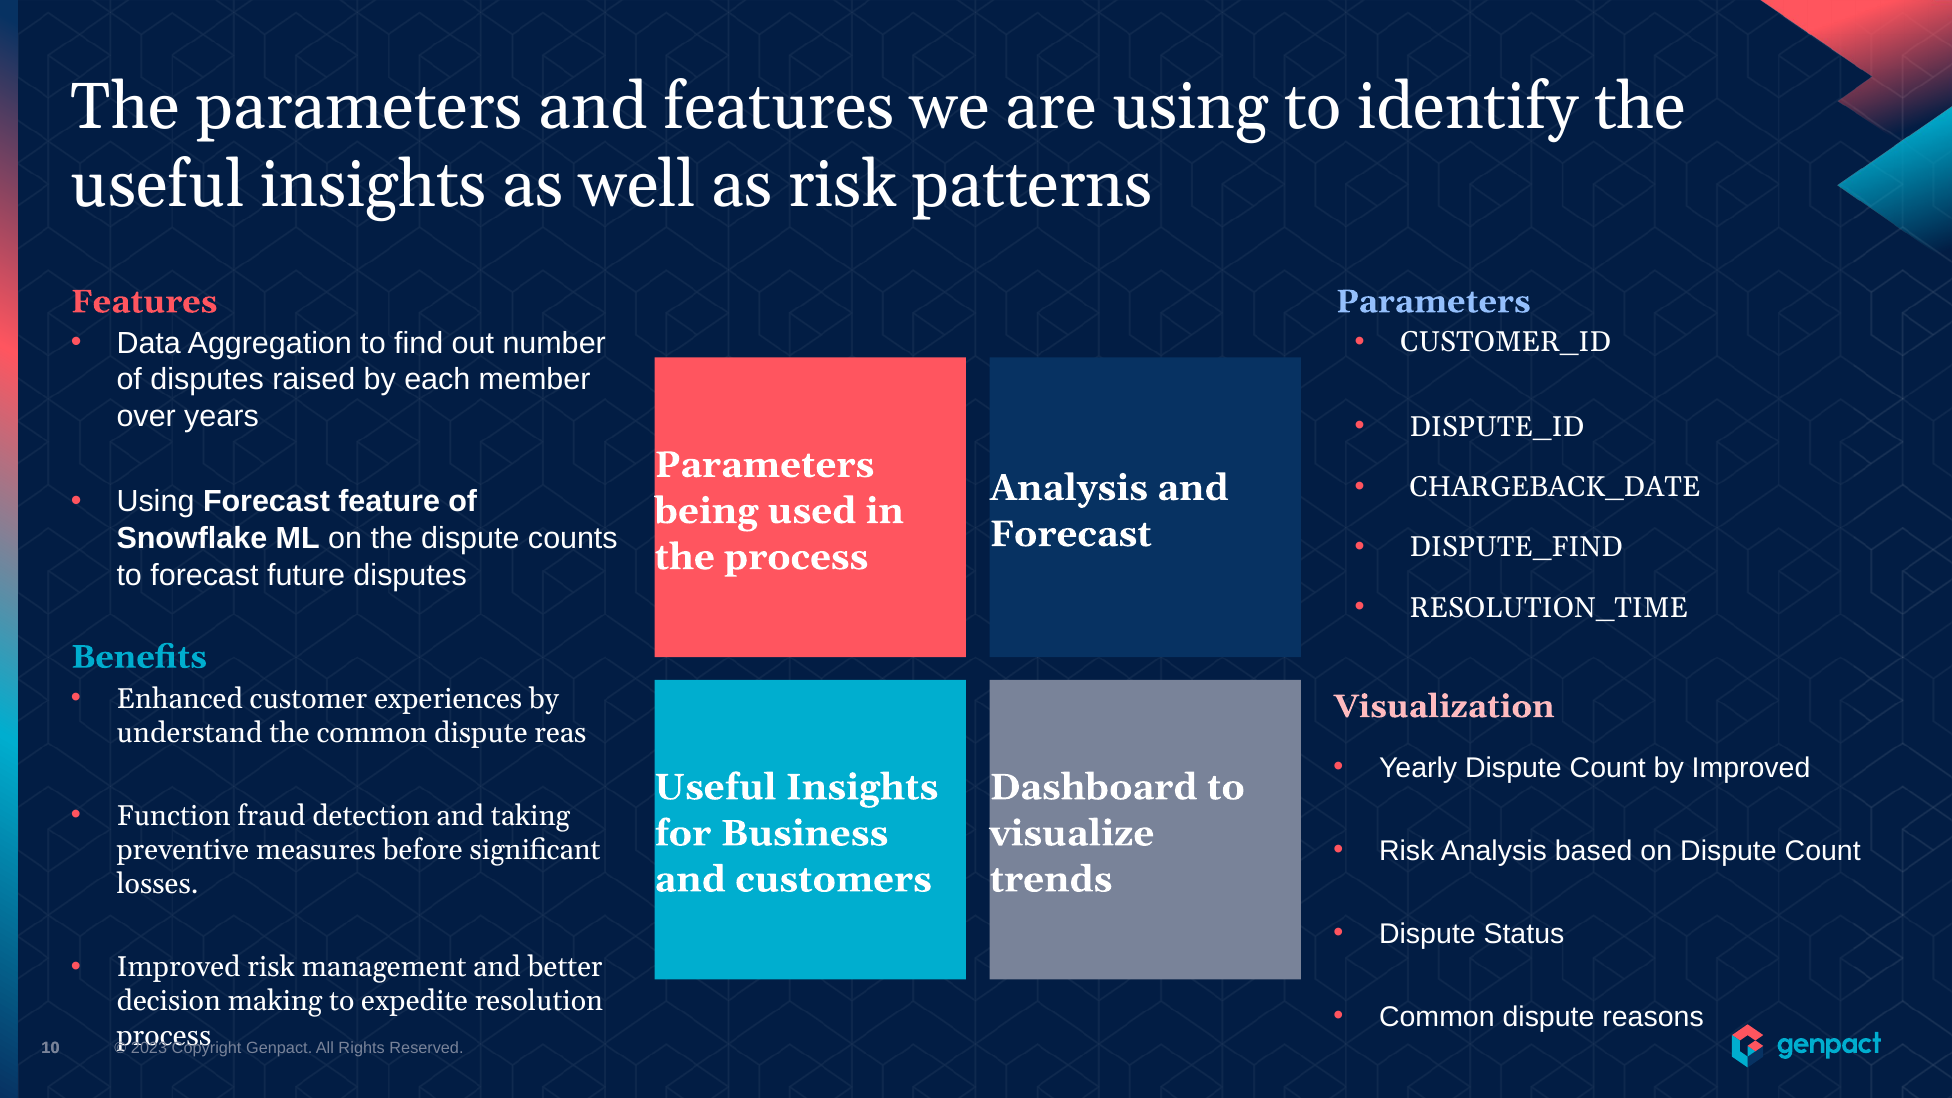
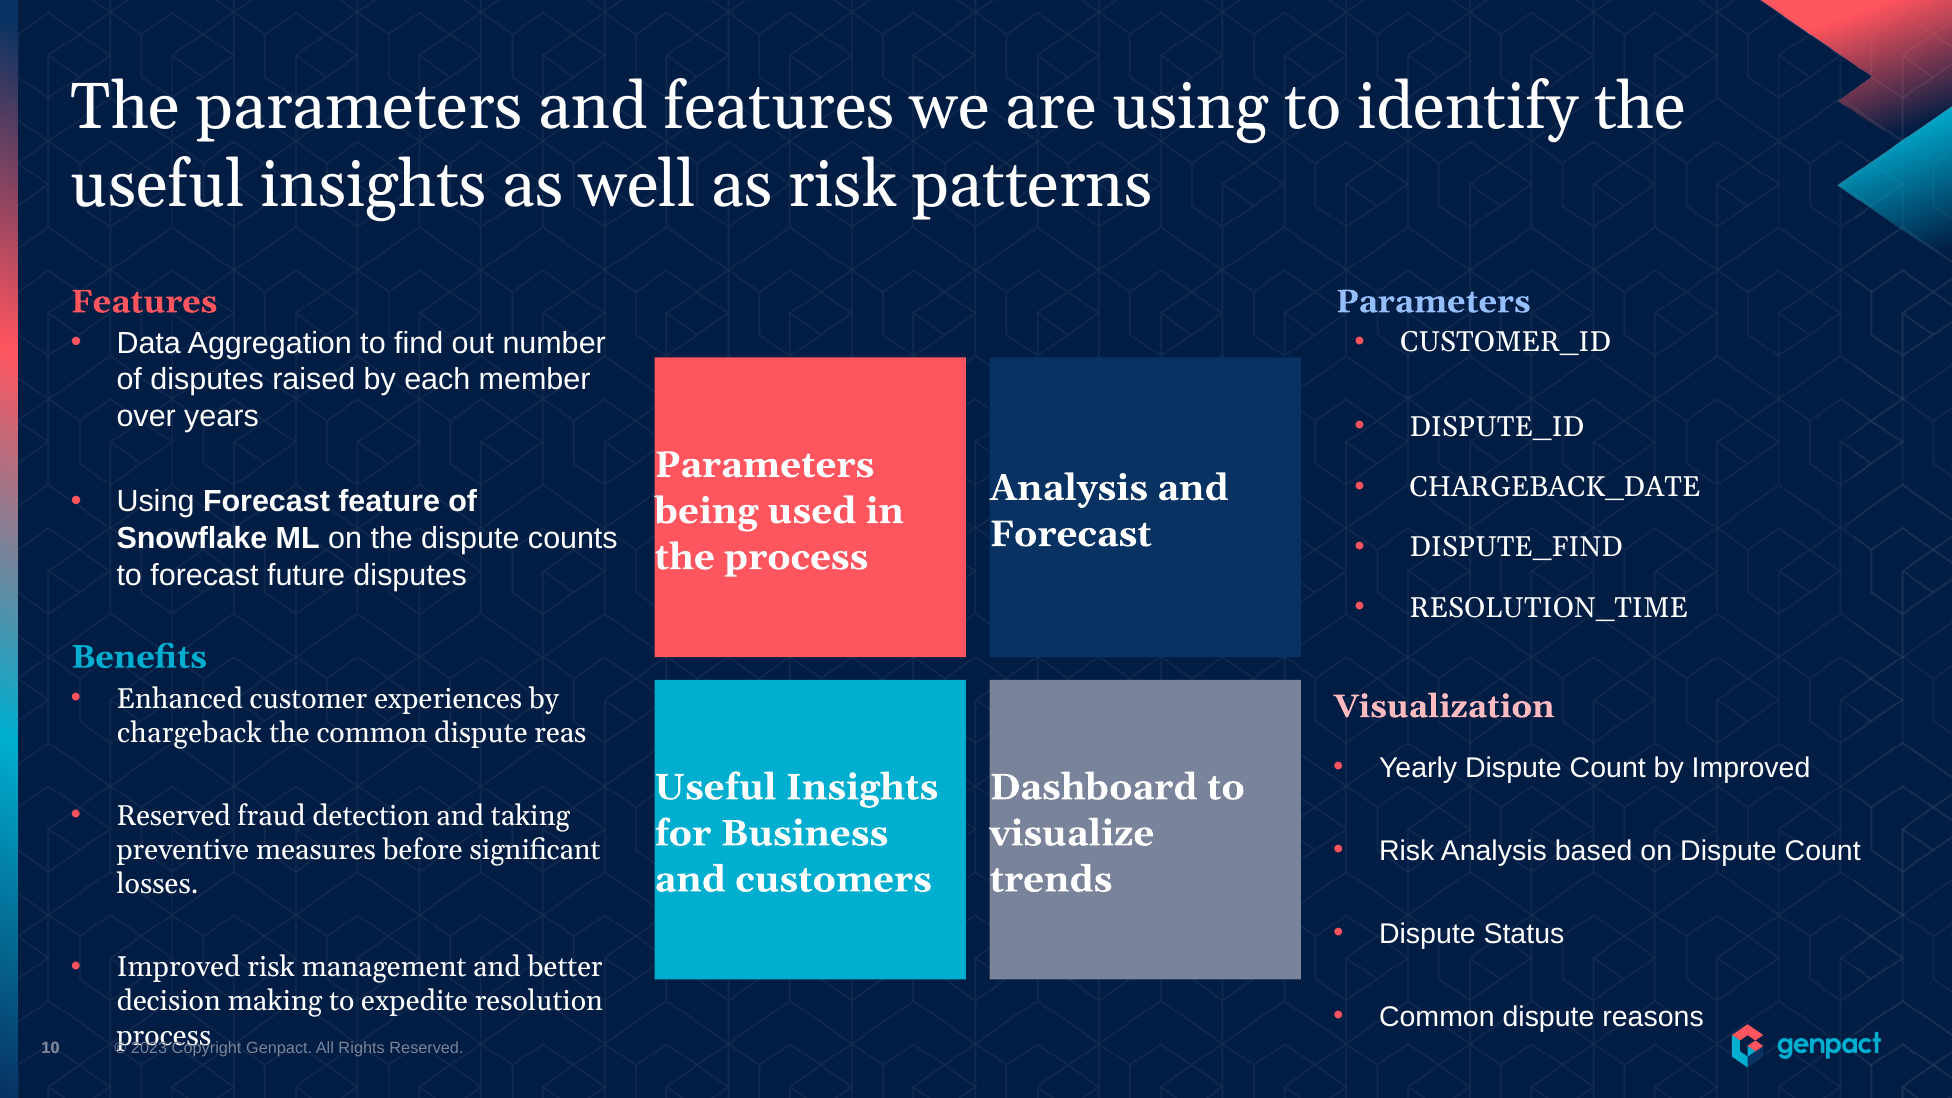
understand: understand -> chargeback
Function at (174, 816): Function -> Reserved
